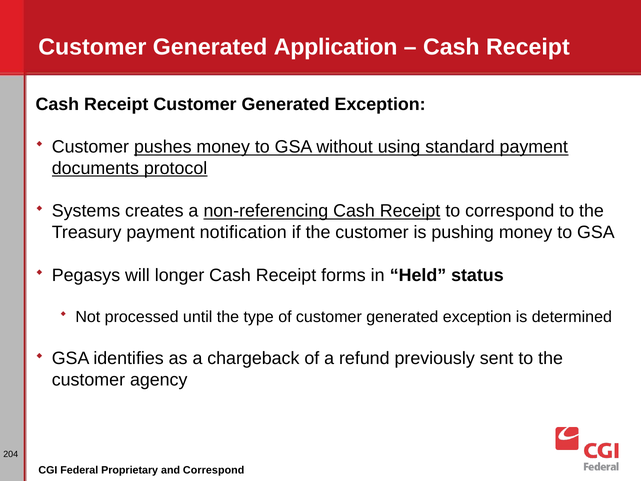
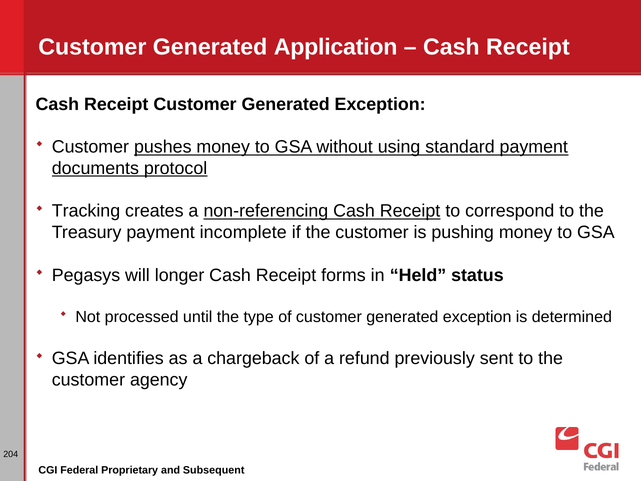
Systems: Systems -> Tracking
notification: notification -> incomplete
and Correspond: Correspond -> Subsequent
